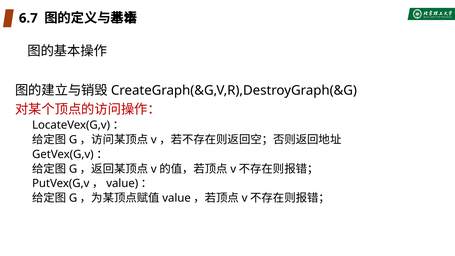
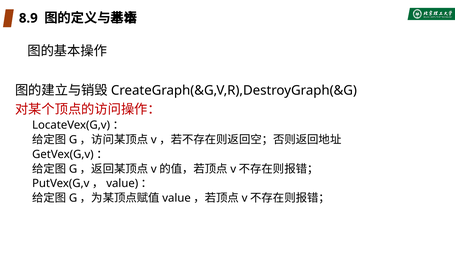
6.7: 6.7 -> 8.9
